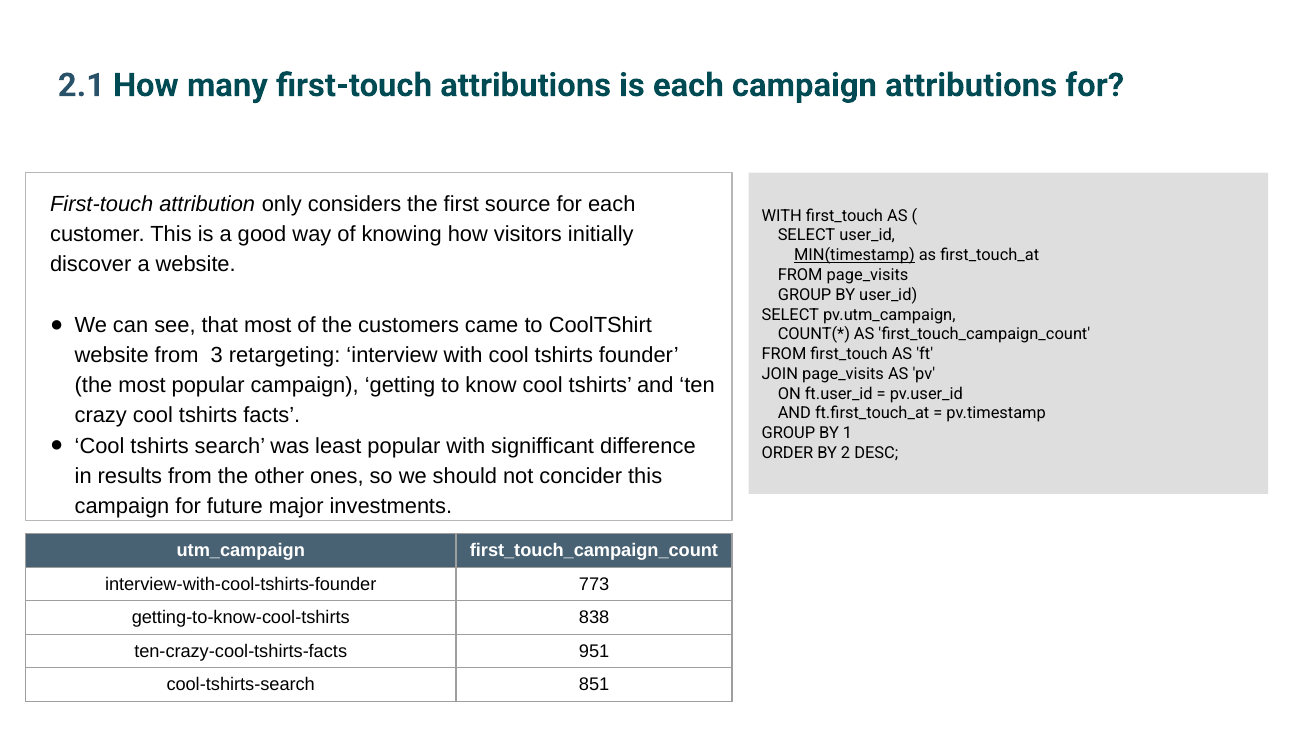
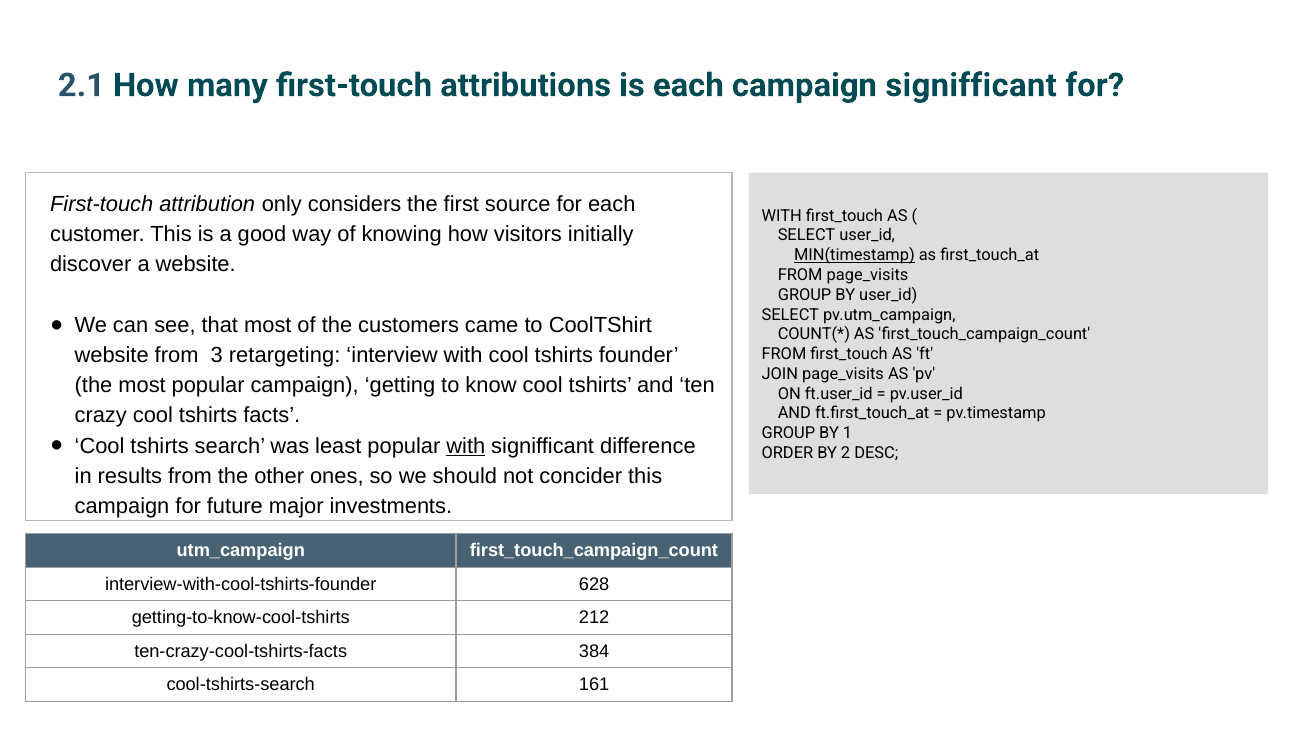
campaign attributions: attributions -> signifficant
with at (466, 446) underline: none -> present
773: 773 -> 628
838: 838 -> 212
951: 951 -> 384
851: 851 -> 161
